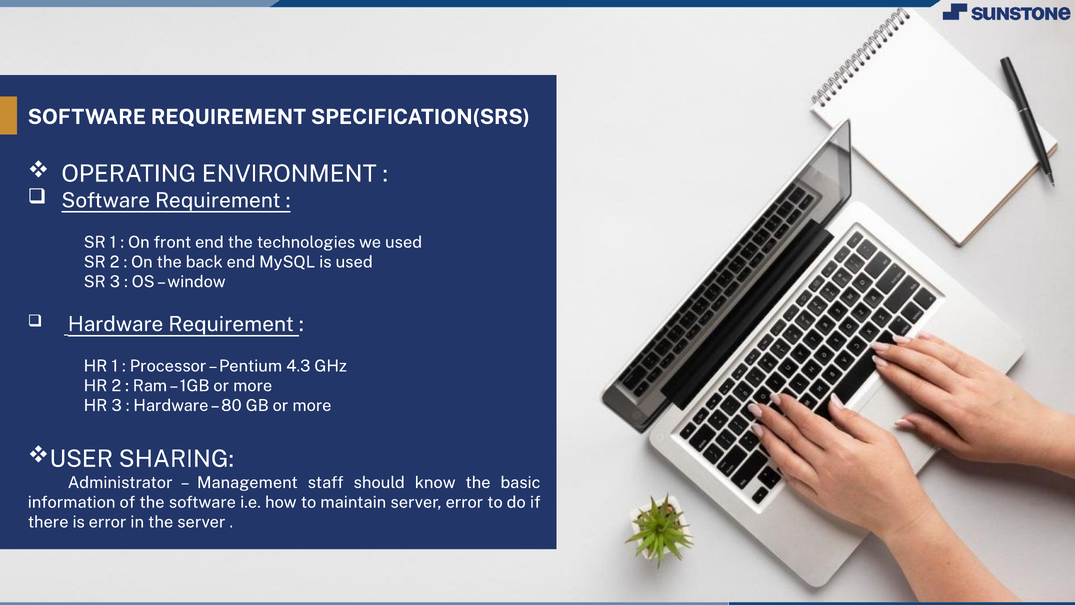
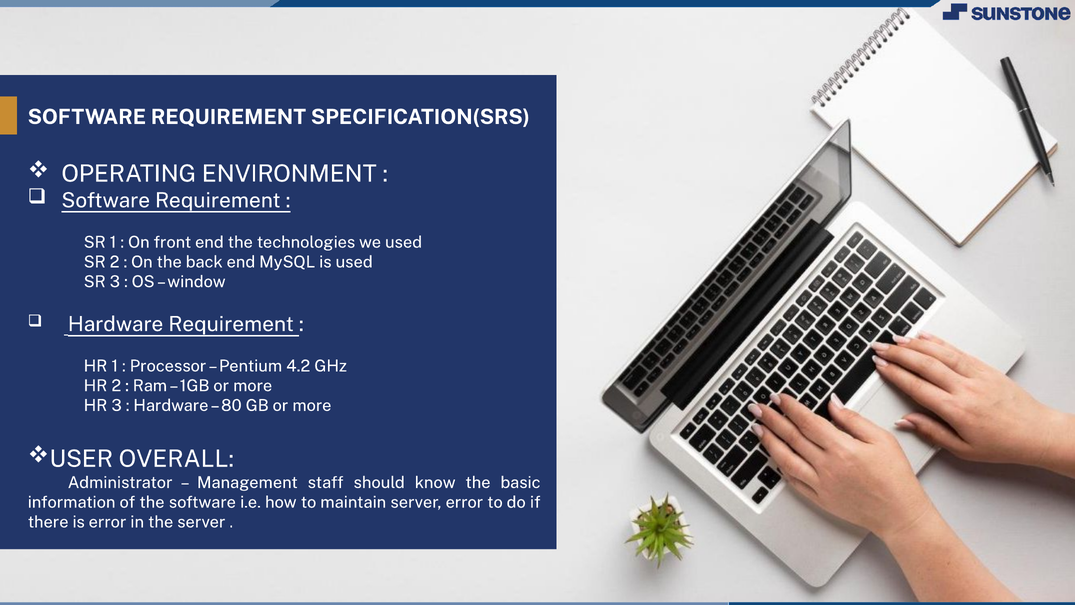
4.3: 4.3 -> 4.2
SHARING: SHARING -> OVERALL
